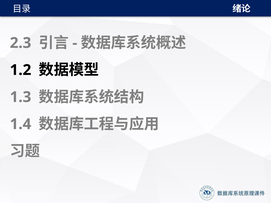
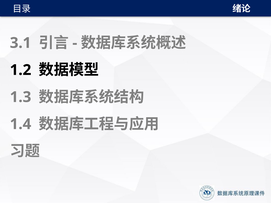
2.3: 2.3 -> 3.1
